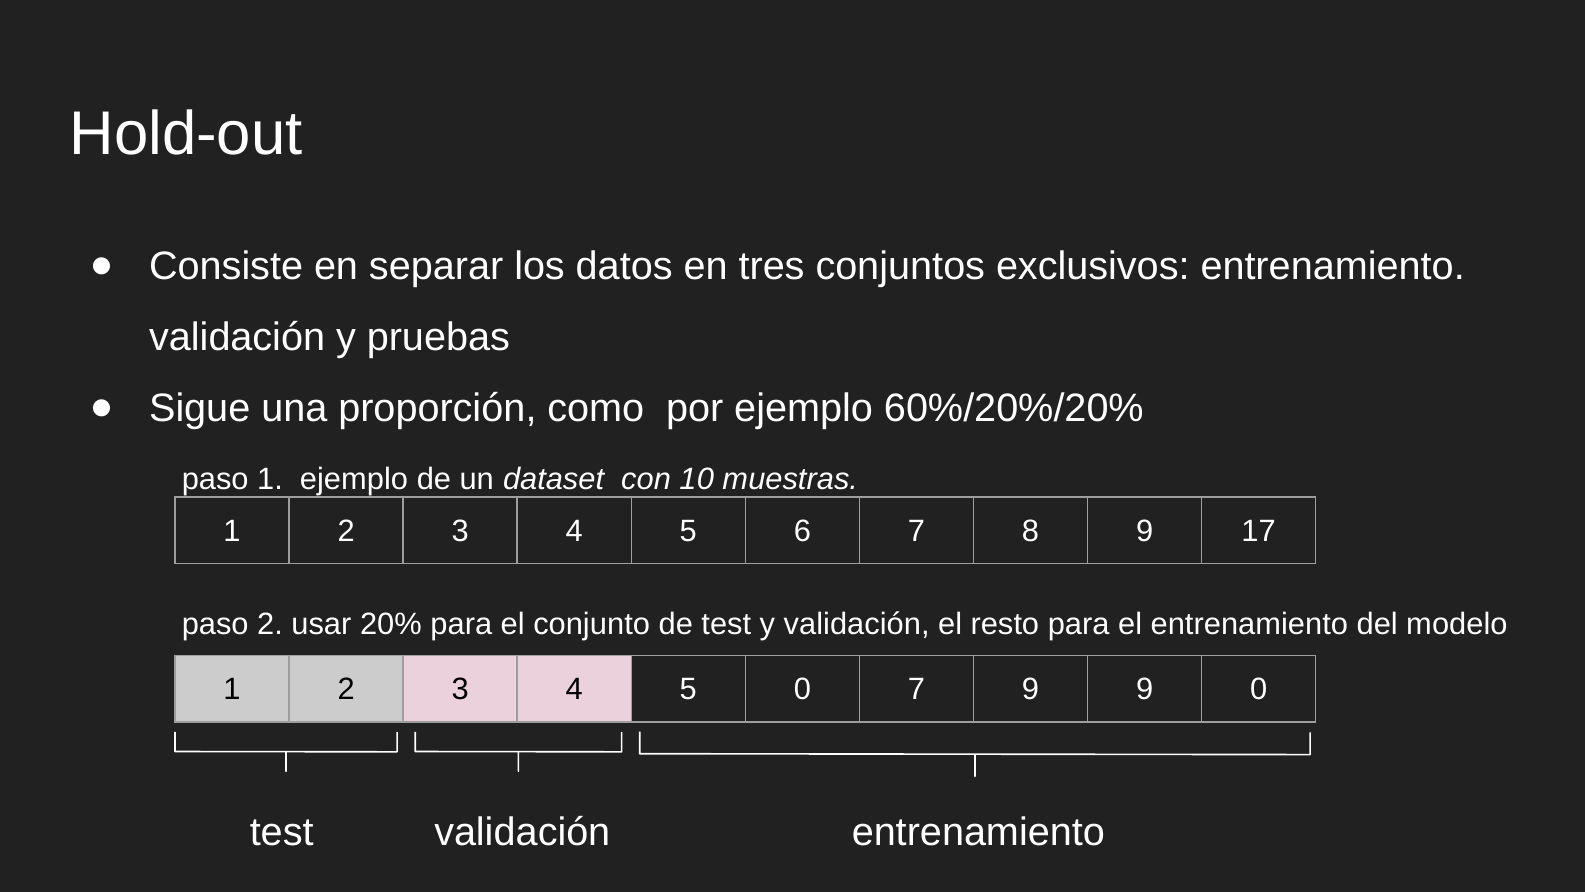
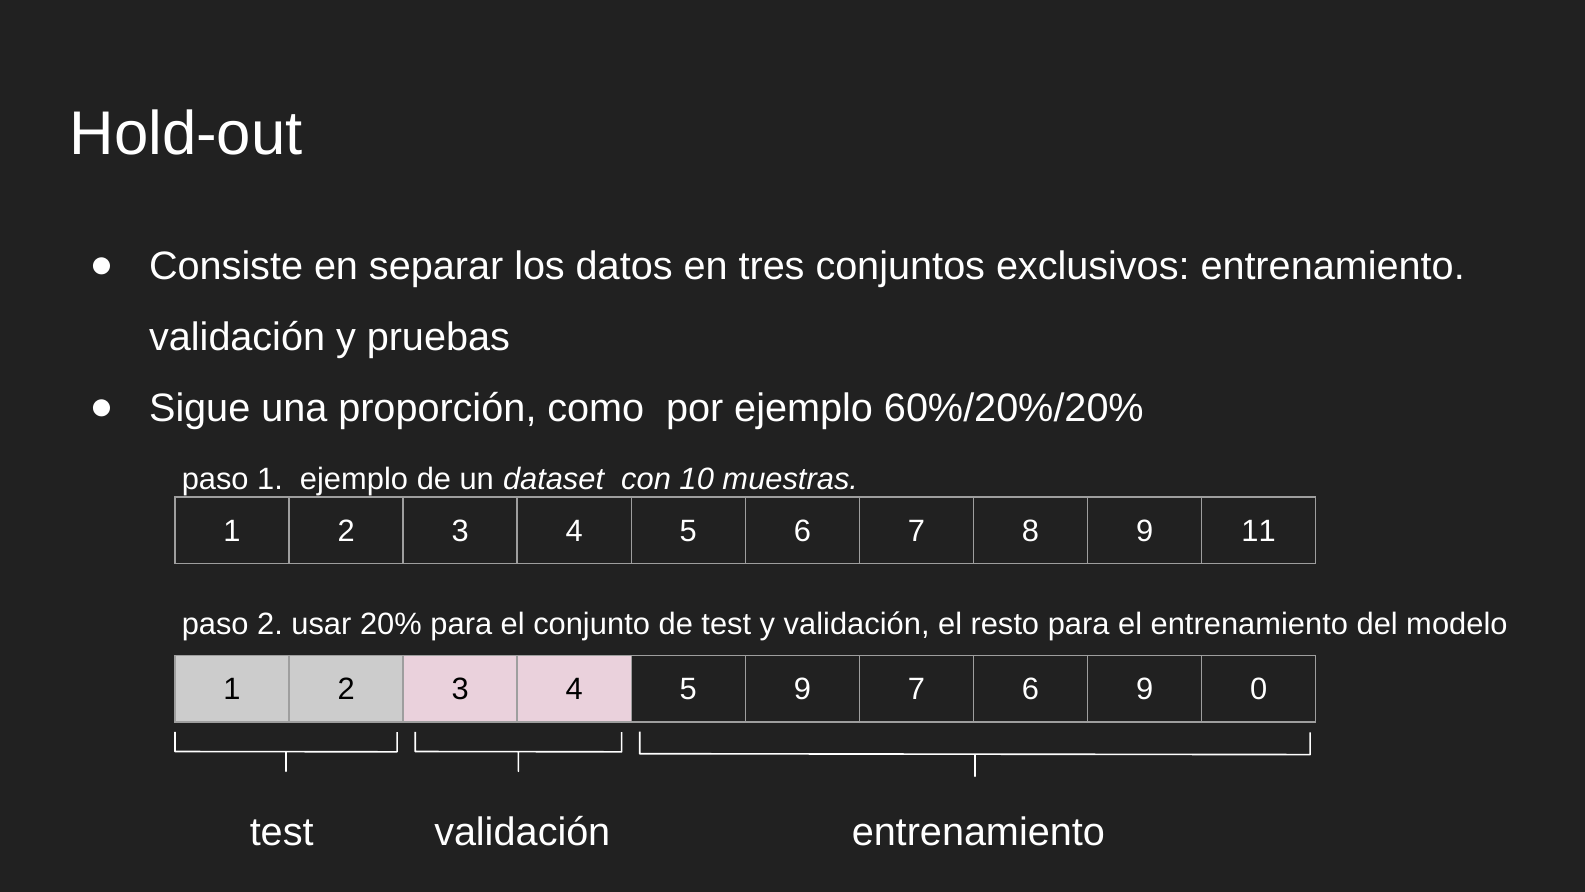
17: 17 -> 11
5 0: 0 -> 9
7 9: 9 -> 6
